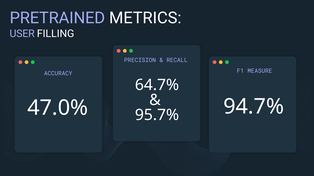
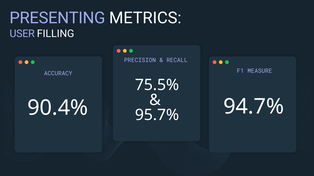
PRETRAINED: PRETRAINED -> PRESENTING
64.7%: 64.7% -> 75.5%
47.0%: 47.0% -> 90.4%
